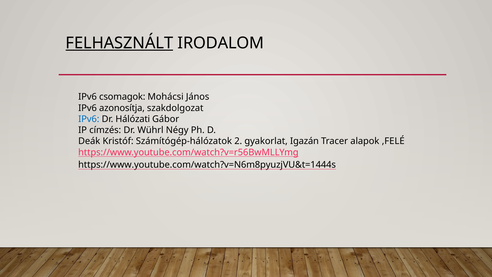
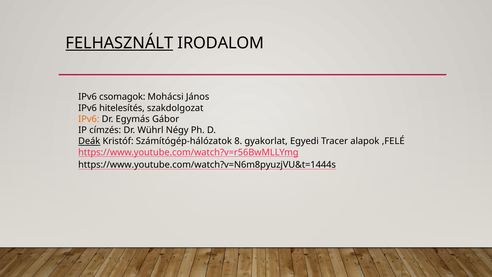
azonosítja: azonosítja -> hitelesítés
IPv6 at (89, 119) colour: blue -> orange
Hálózati: Hálózati -> Egymás
Deák underline: none -> present
2: 2 -> 8
Igazán: Igazán -> Egyedi
